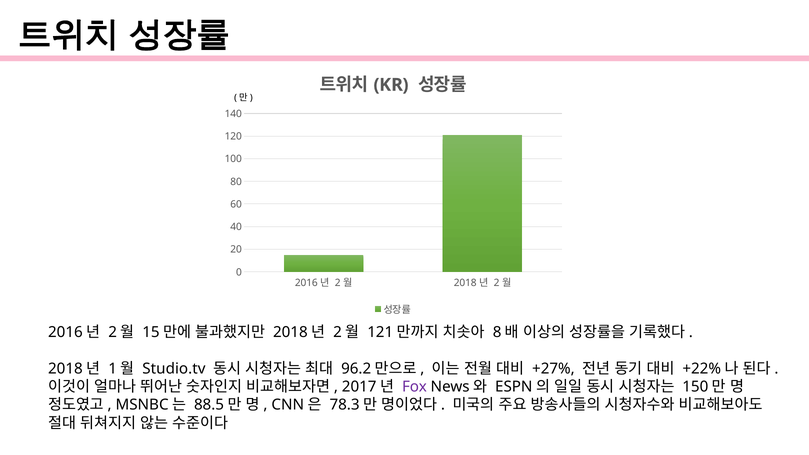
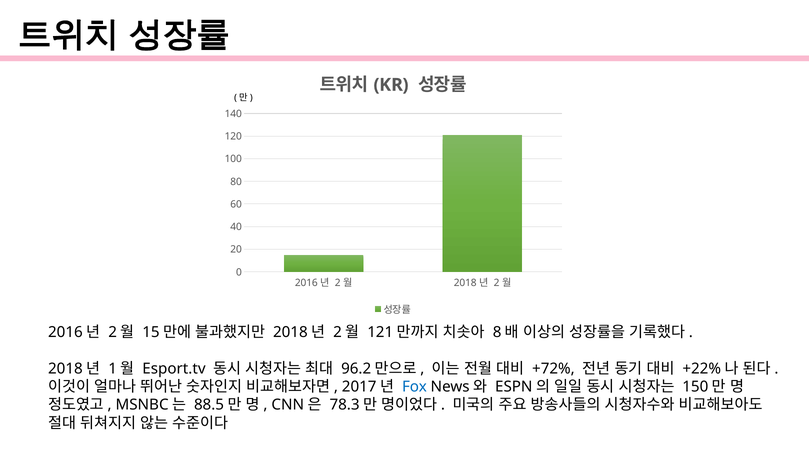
Studio.tv: Studio.tv -> Esport.tv
+27%: +27% -> +72%
Fox colour: purple -> blue
